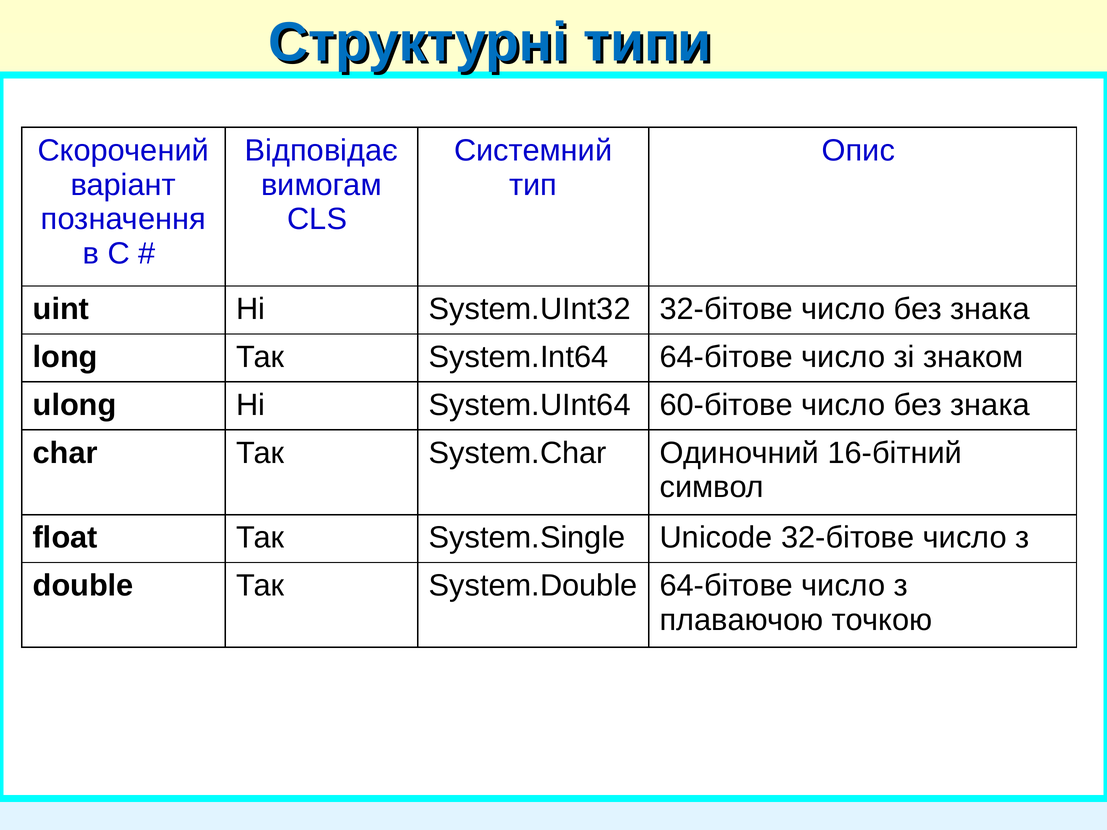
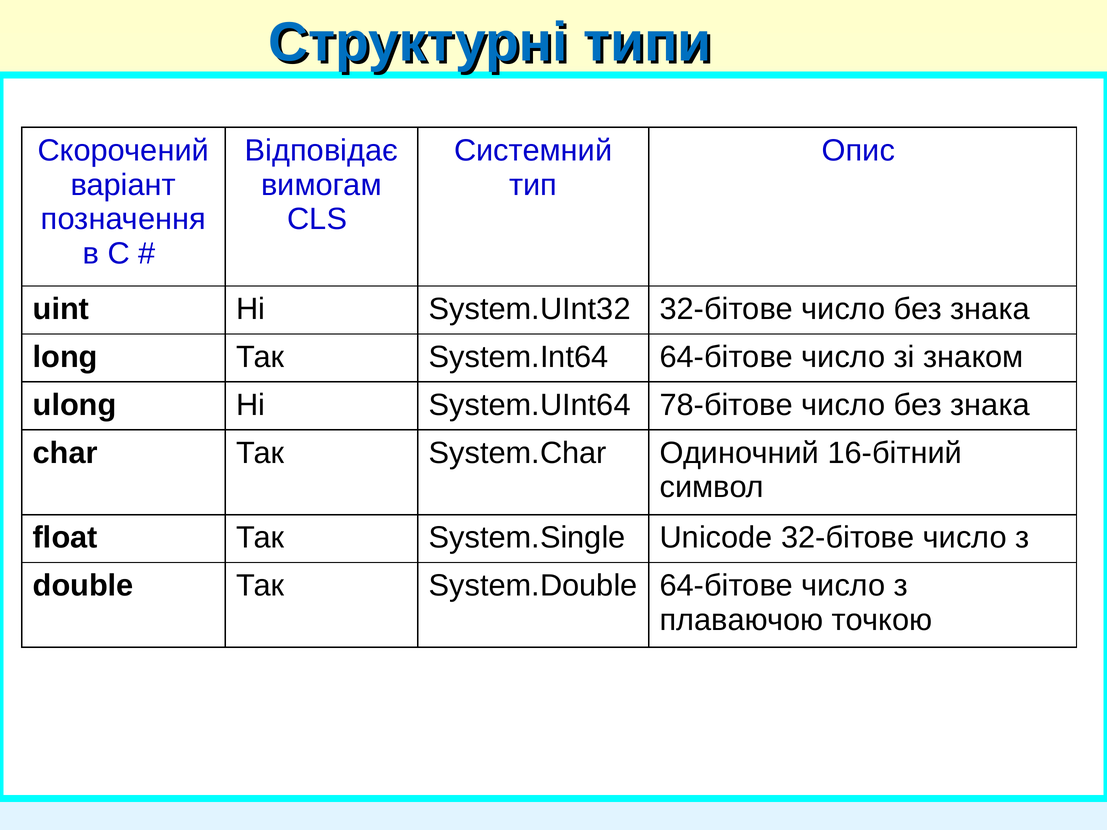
60-бітове: 60-бітове -> 78-бітове
